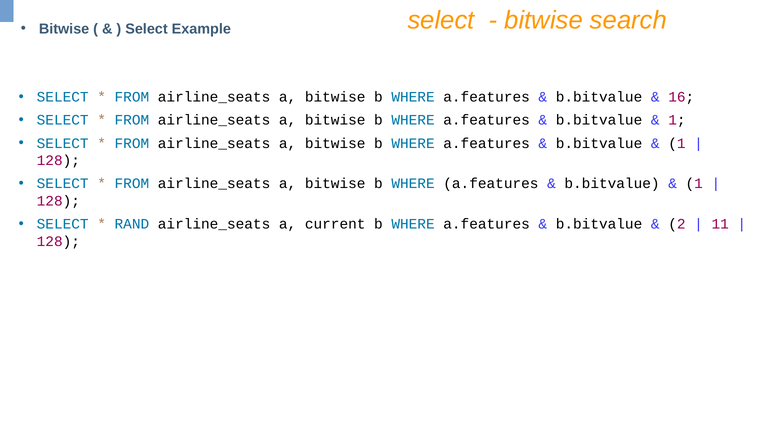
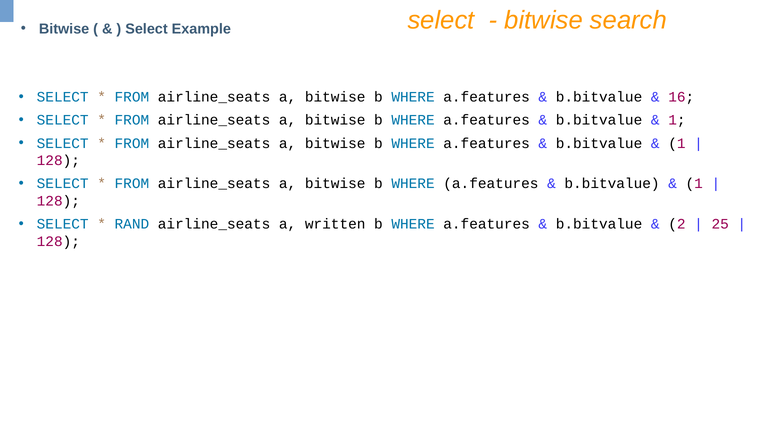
current: current -> written
11: 11 -> 25
